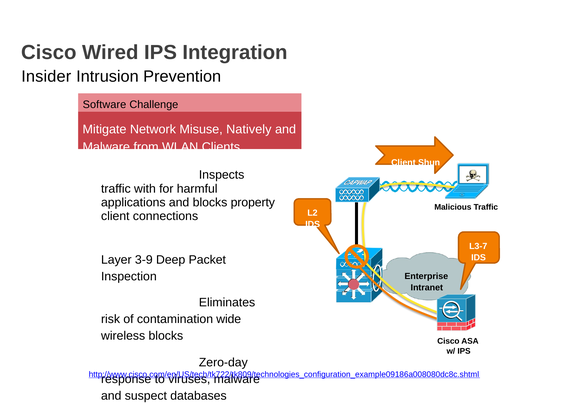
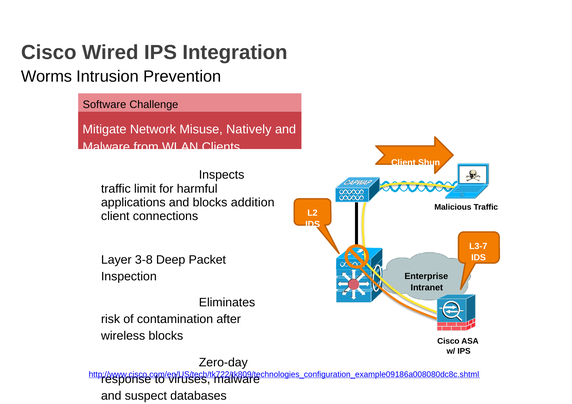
Insider: Insider -> Worms
with: with -> limit
property: property -> addition
3-9: 3-9 -> 3-8
wide: wide -> after
